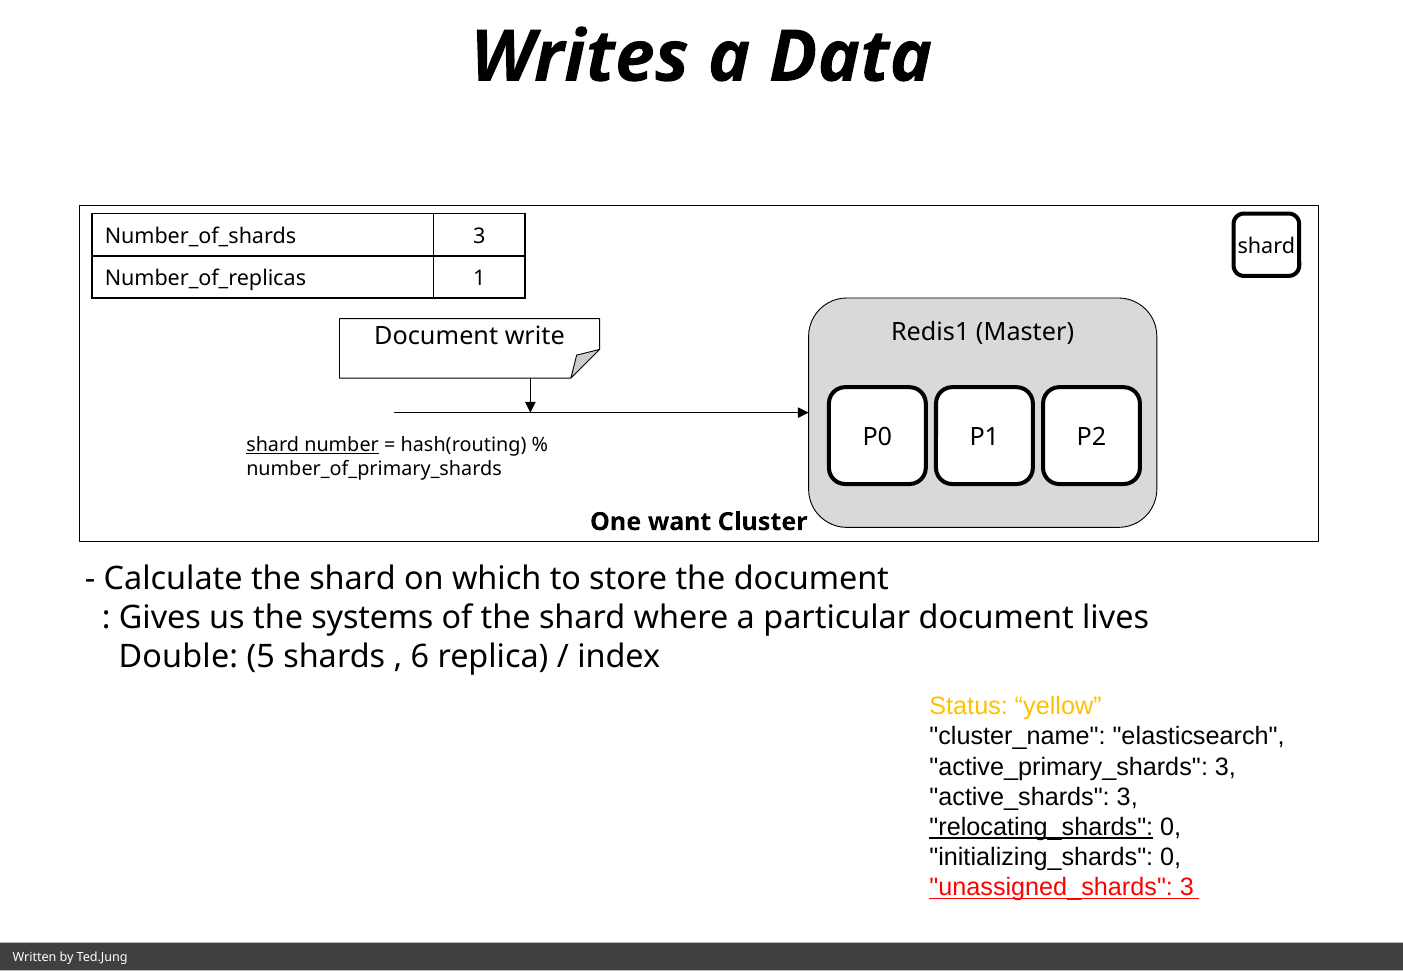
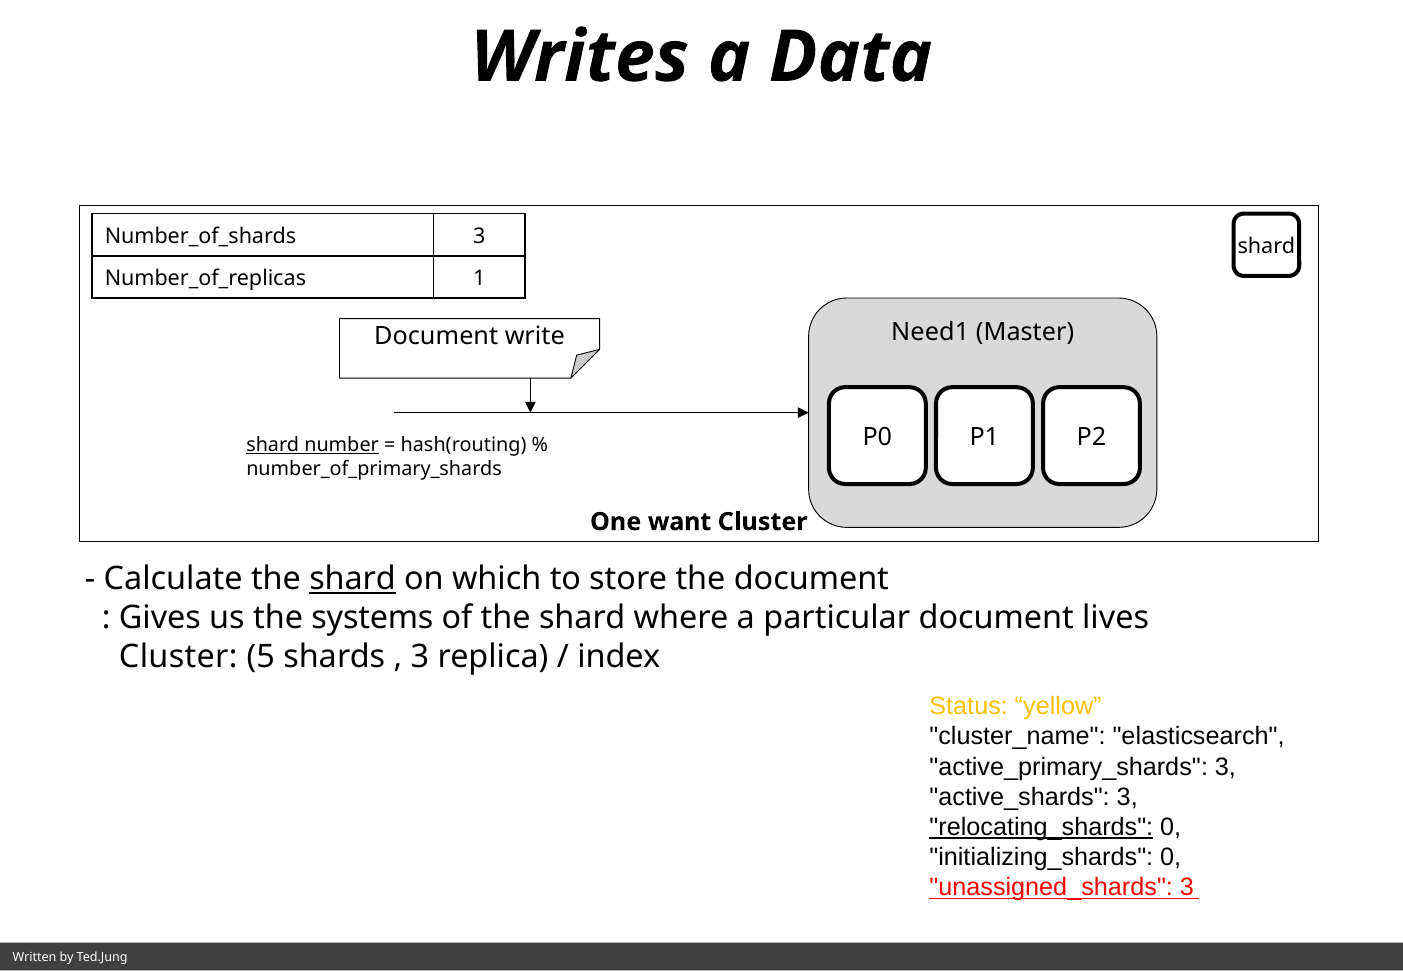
Redis1: Redis1 -> Need1
shard at (353, 579) underline: none -> present
Double at (178, 657): Double -> Cluster
6 at (420, 657): 6 -> 3
